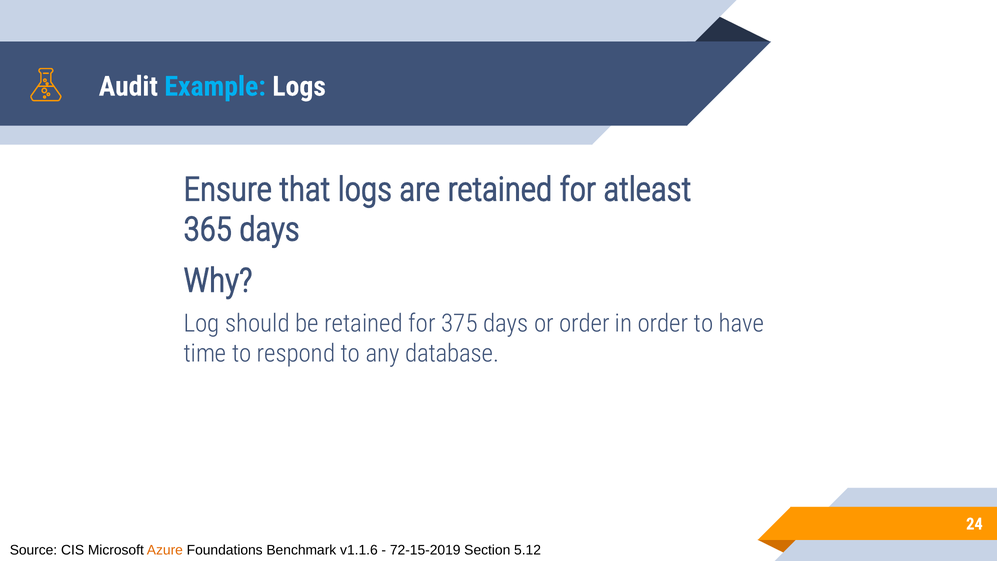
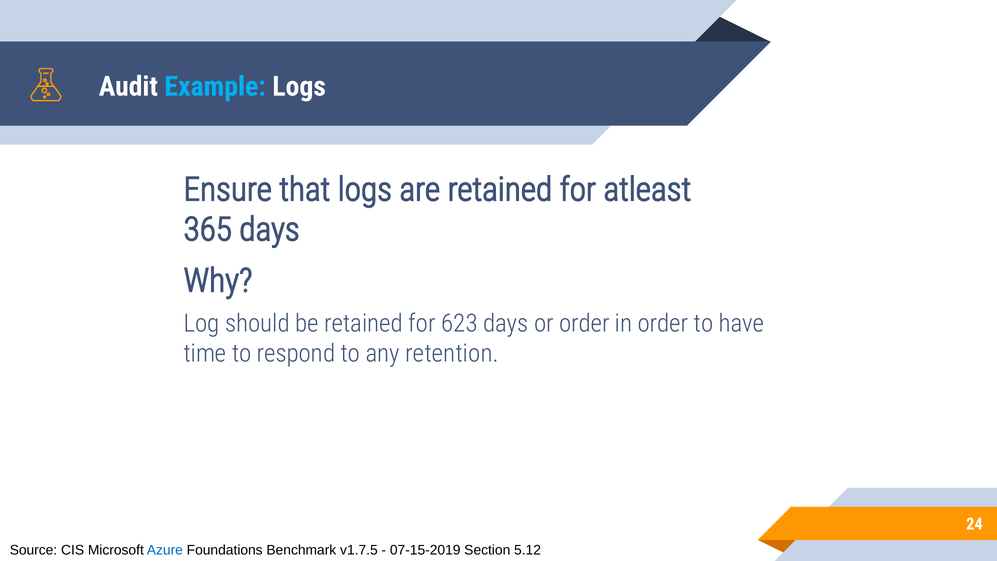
375: 375 -> 623
database: database -> retention
Azure colour: orange -> blue
v1.1.6: v1.1.6 -> v1.7.5
72-15-2019: 72-15-2019 -> 07-15-2019
